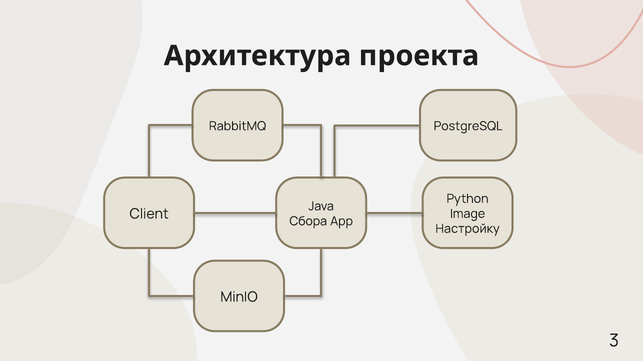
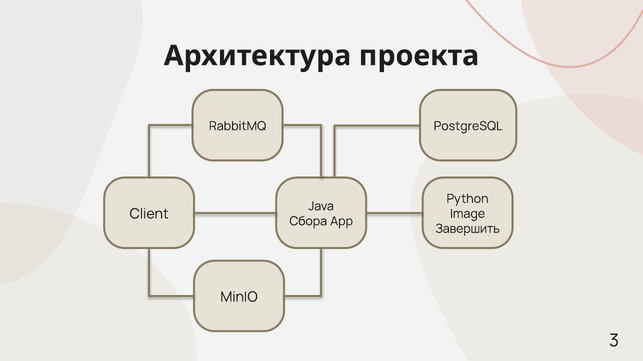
Настройку: Настройку -> Завершить
